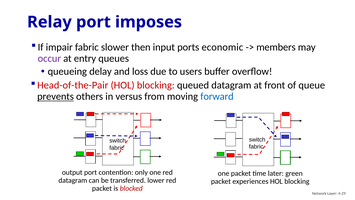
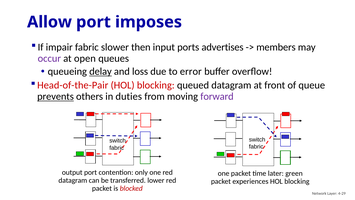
Relay: Relay -> Allow
economic: economic -> advertises
entry: entry -> open
delay underline: none -> present
users: users -> error
versus: versus -> duties
forward colour: blue -> purple
